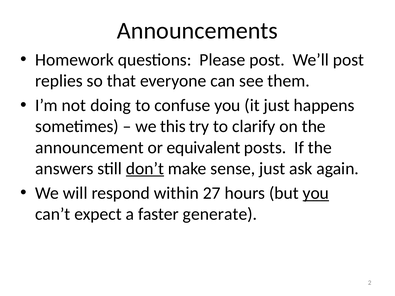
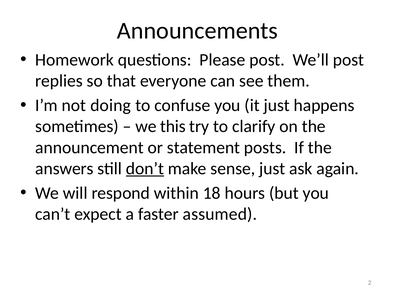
equivalent: equivalent -> statement
27: 27 -> 18
you at (316, 193) underline: present -> none
generate: generate -> assumed
